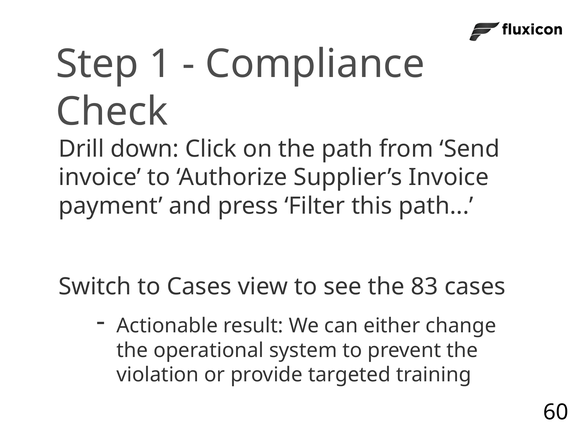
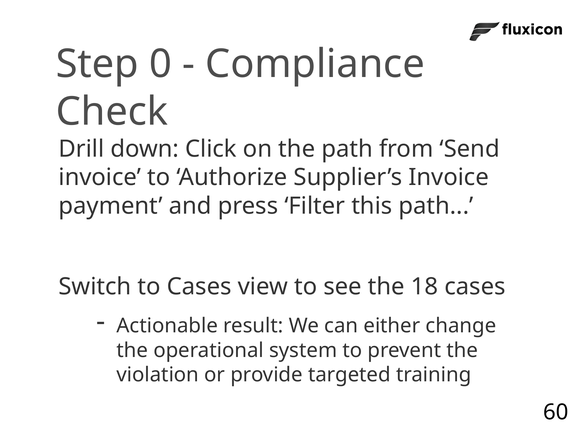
1: 1 -> 0
83: 83 -> 18
